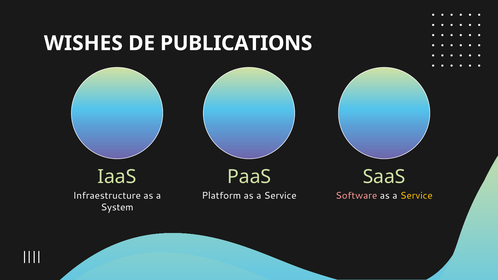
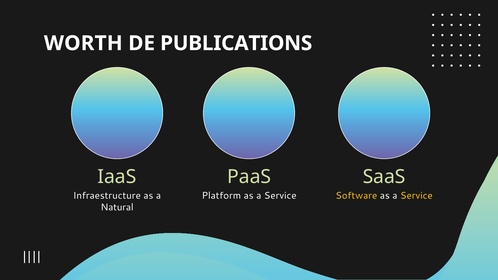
WISHES: WISHES -> WORTH
Software colour: pink -> yellow
System: System -> Natural
